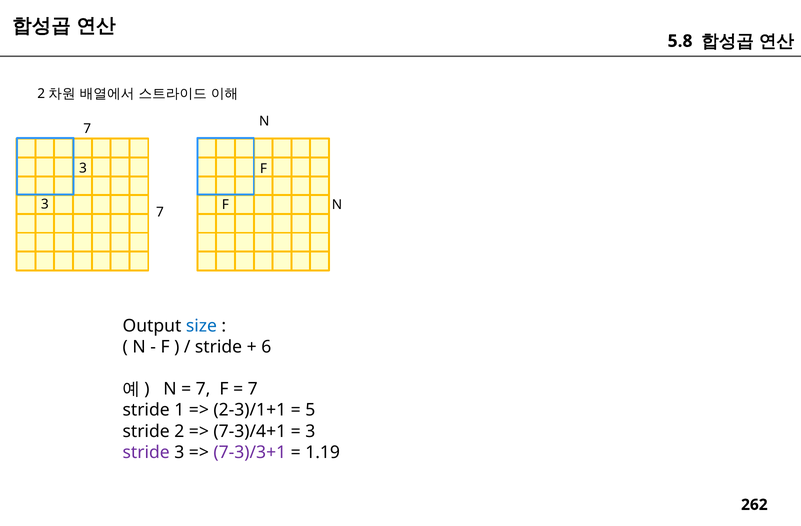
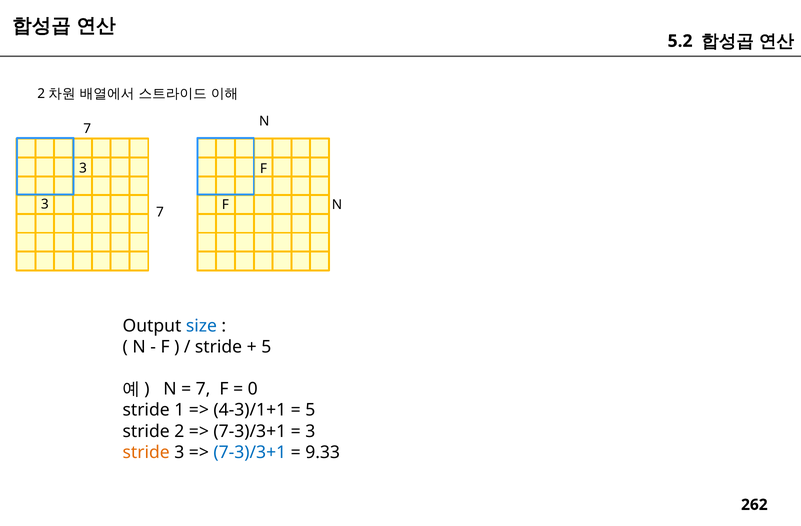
5.8: 5.8 -> 5.2
6 at (266, 347): 6 -> 5
7 at (253, 389): 7 -> 0
2-3)/1+1: 2-3)/1+1 -> 4-3)/1+1
7-3)/4+1 at (250, 431): 7-3)/4+1 -> 7-3)/3+1
stride at (146, 452) colour: purple -> orange
7-3)/3+1 at (250, 452) colour: purple -> blue
1.19: 1.19 -> 9.33
